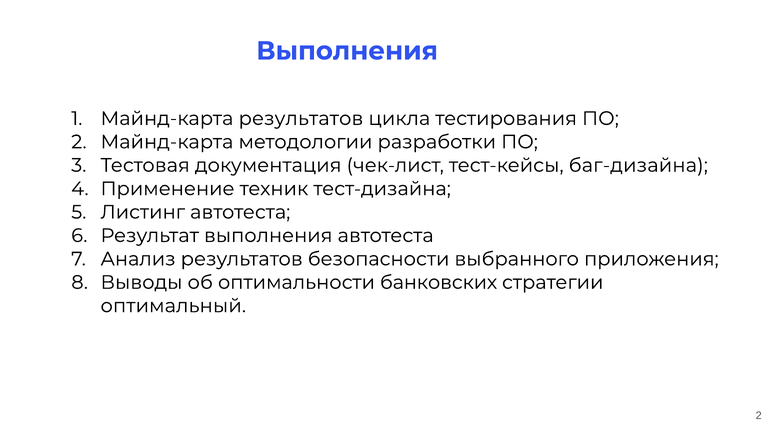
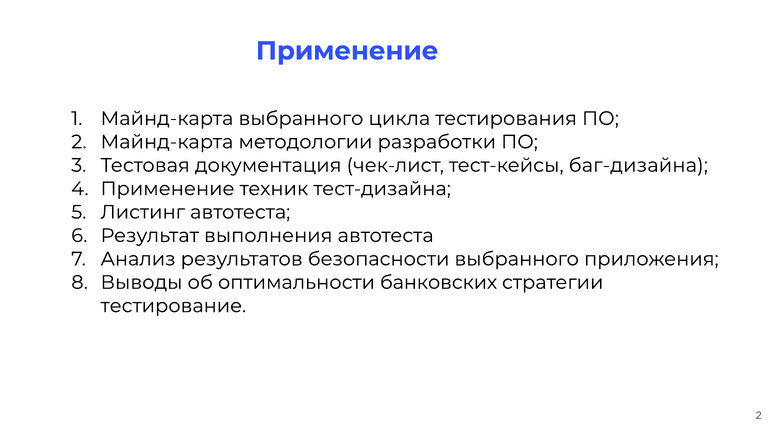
Выполнения at (347, 51): Выполнения -> Применение
Майнд-карта результатов: результатов -> выбранного
оптимальный: оптимальный -> тестирование
